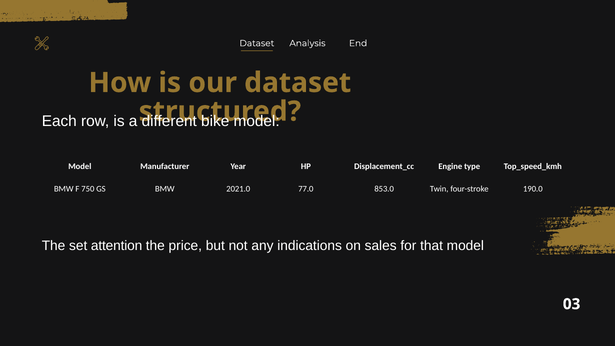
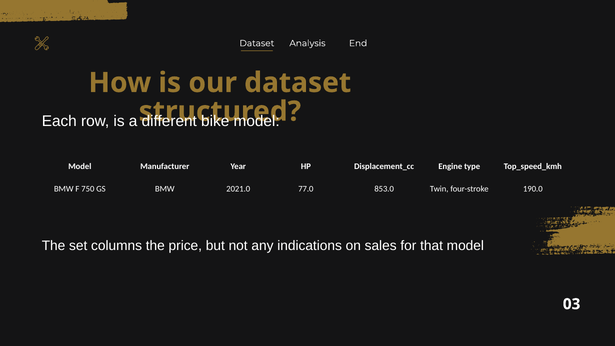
attention: attention -> columns
